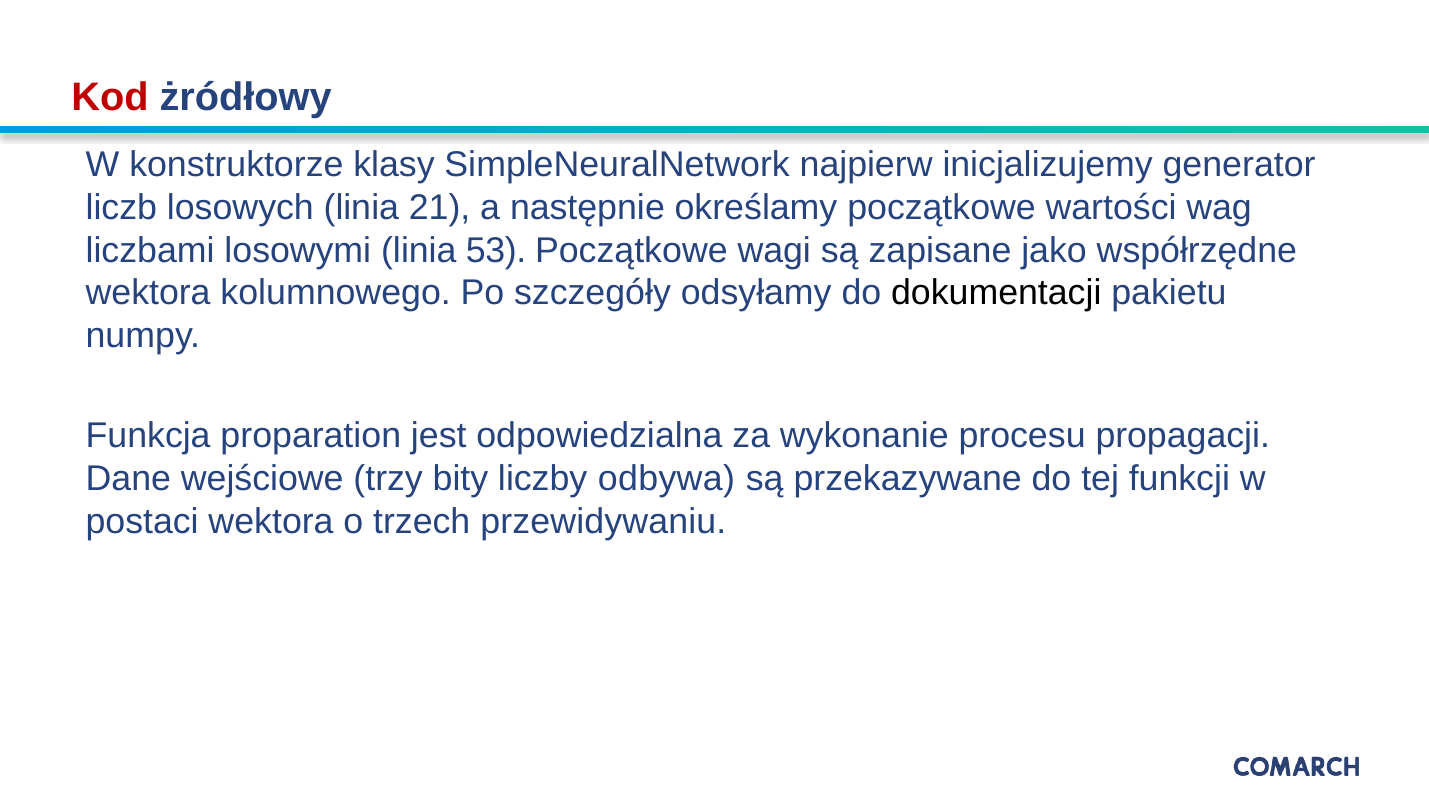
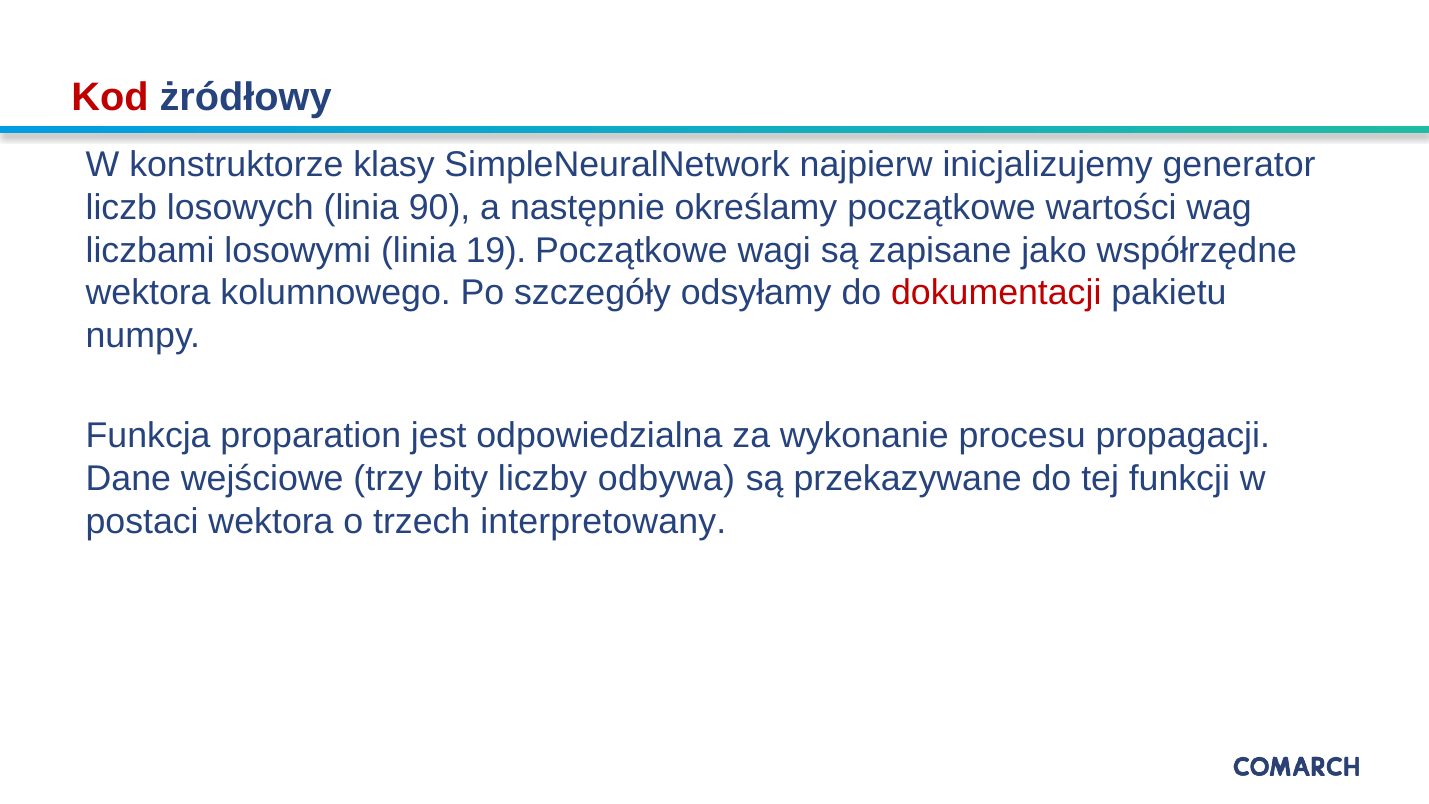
21: 21 -> 90
53: 53 -> 19
dokumentacji colour: black -> red
przewidywaniu: przewidywaniu -> interpretowany
